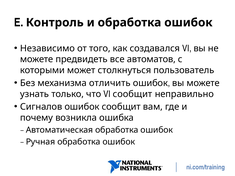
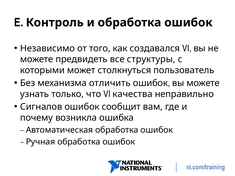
автоматов: автоматов -> структуры
VI сообщит: сообщит -> качества
